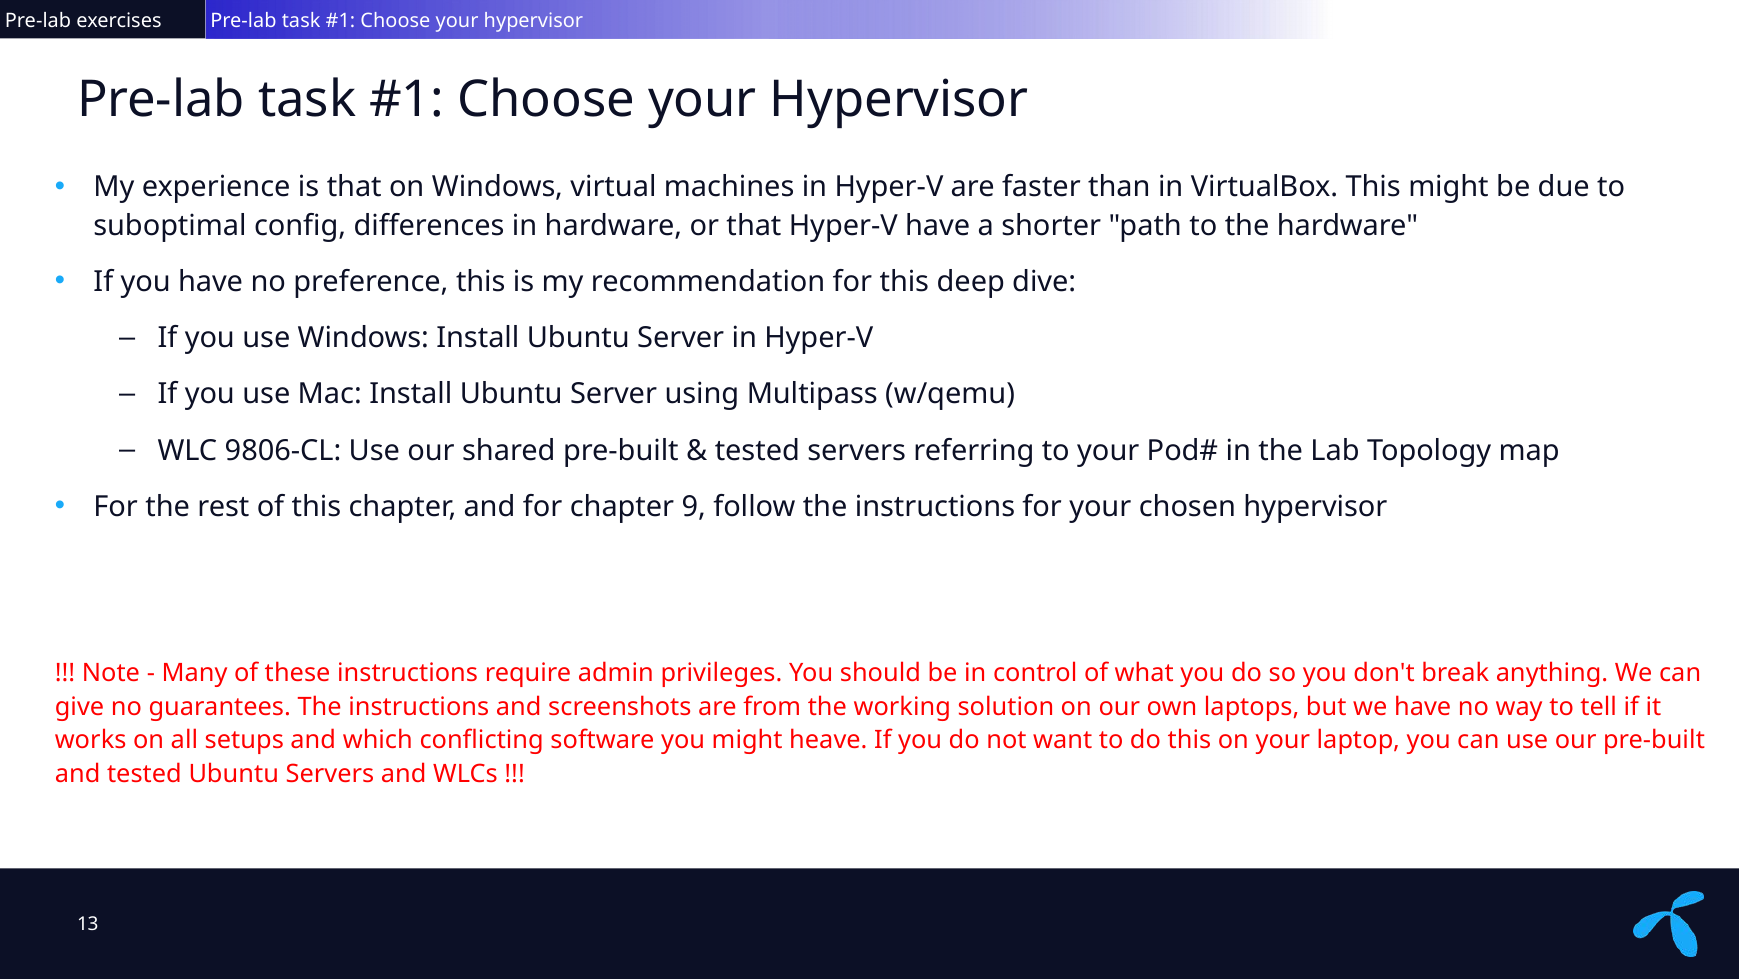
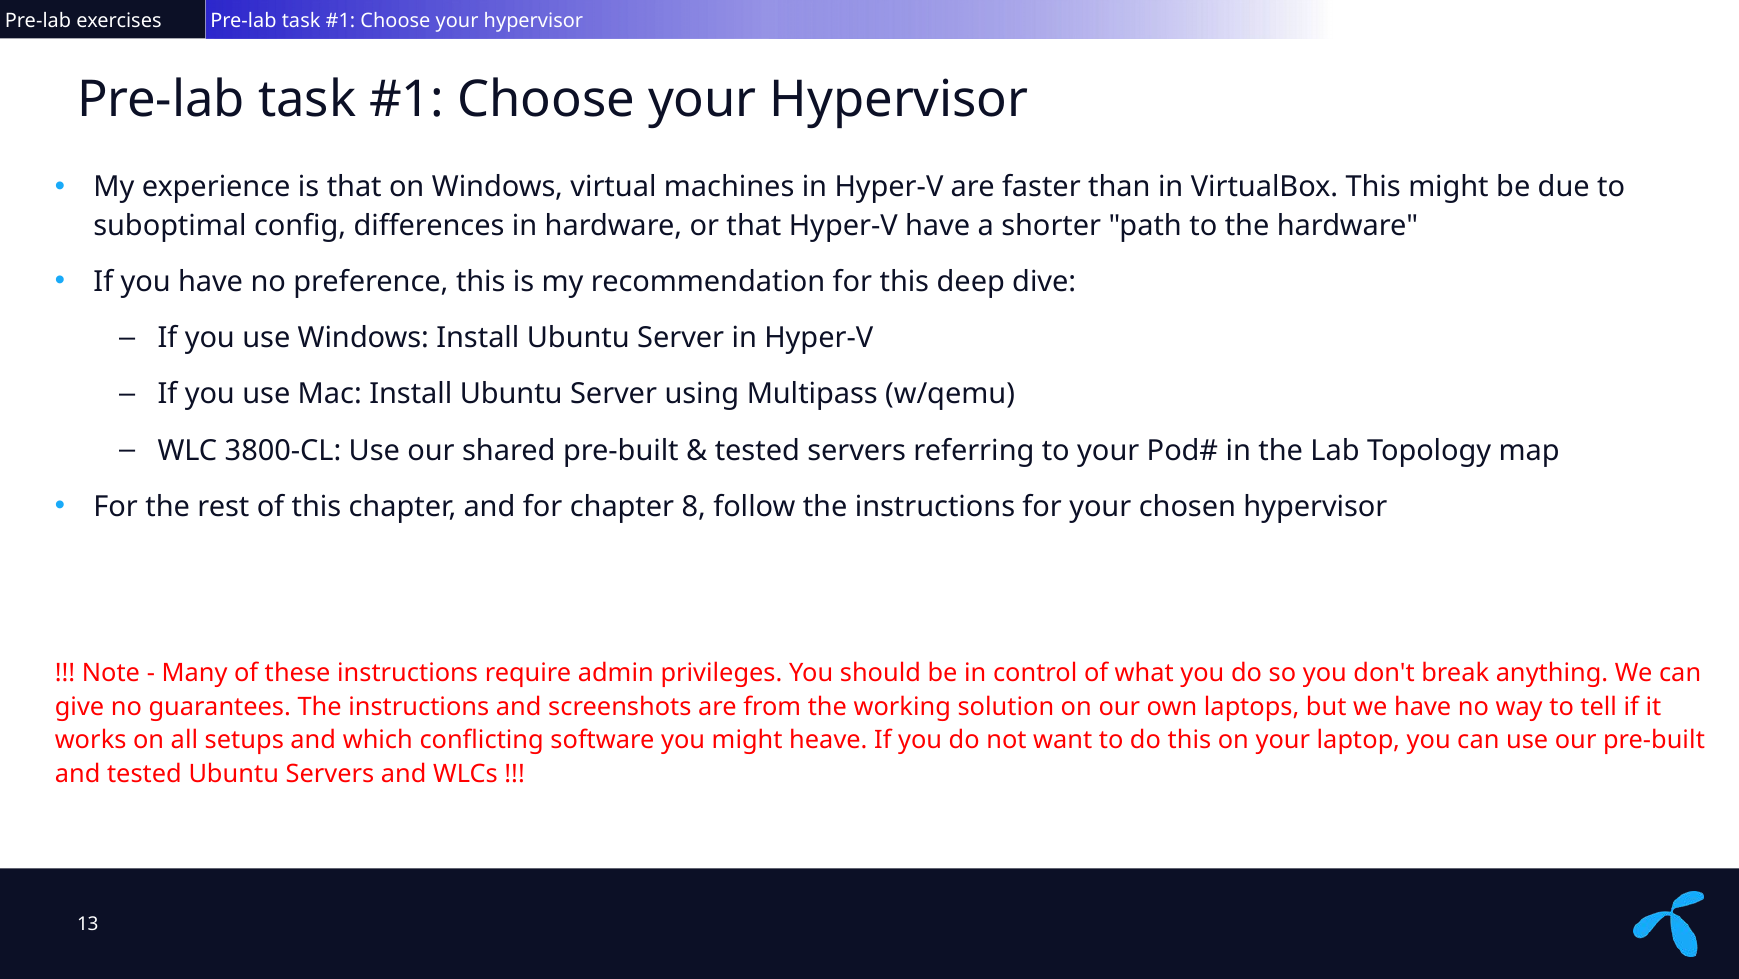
9806-CL: 9806-CL -> 3800-CL
9: 9 -> 8
